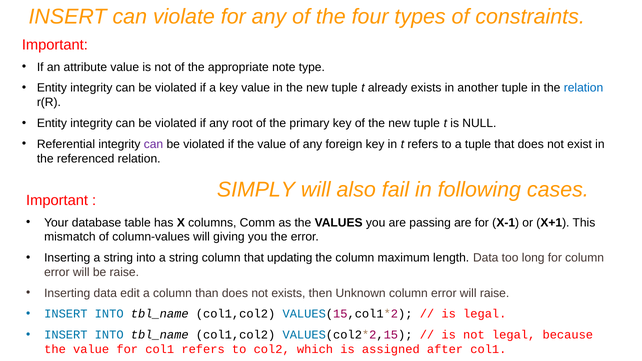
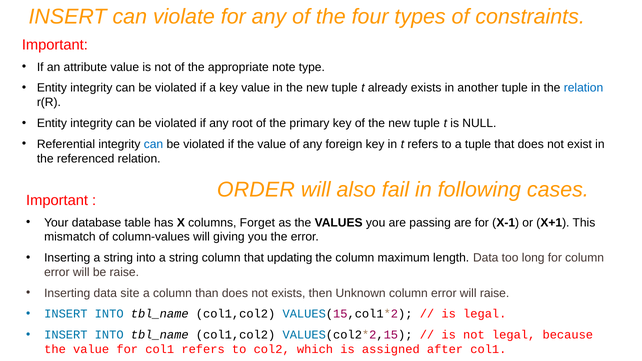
can at (153, 144) colour: purple -> blue
SIMPLY: SIMPLY -> ORDER
Comm: Comm -> Forget
edit: edit -> site
